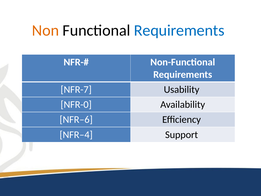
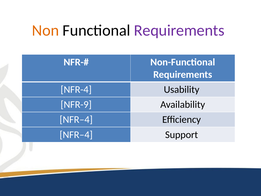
Requirements at (179, 30) colour: blue -> purple
NFR-7: NFR-7 -> NFR-4
NFR-0: NFR-0 -> NFR-9
NFR–6 at (76, 119): NFR–6 -> NFR–4
